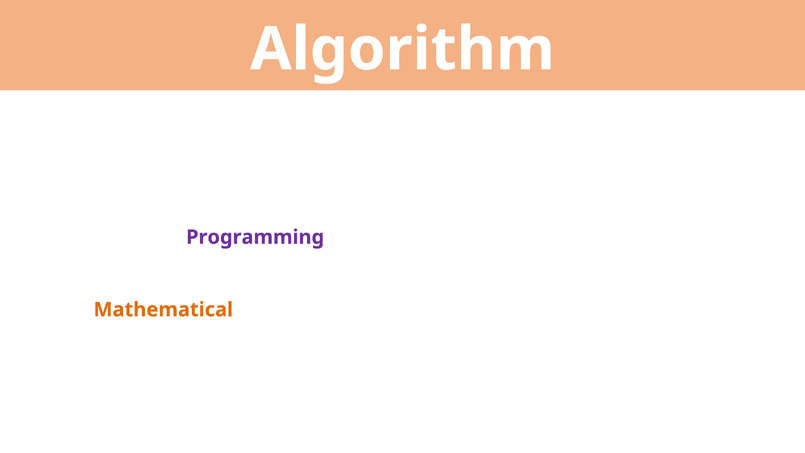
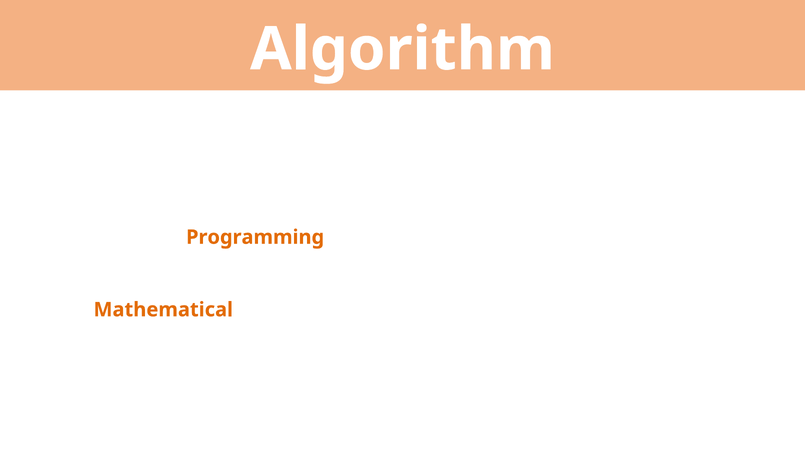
Programming colour: purple -> orange
